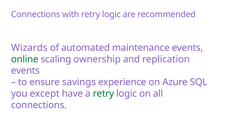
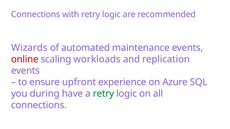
online colour: green -> red
ownership: ownership -> workloads
savings: savings -> upfront
except: except -> during
